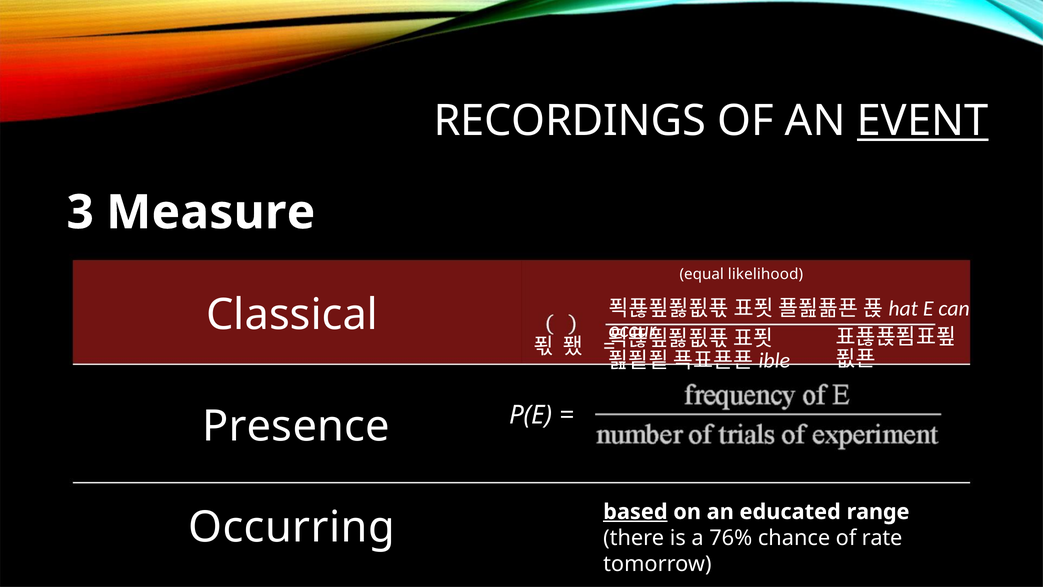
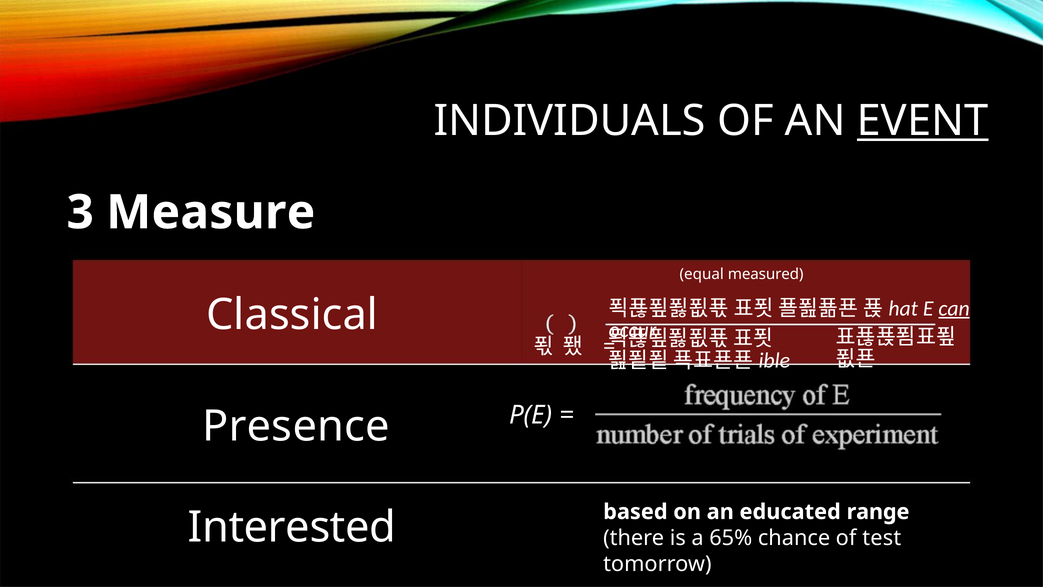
RECORDINGS: RECORDINGS -> INDIVIDUALS
likelihood: likelihood -> measured
can underline: none -> present
based underline: present -> none
Occurring: Occurring -> Interested
76%: 76% -> 65%
rate: rate -> test
